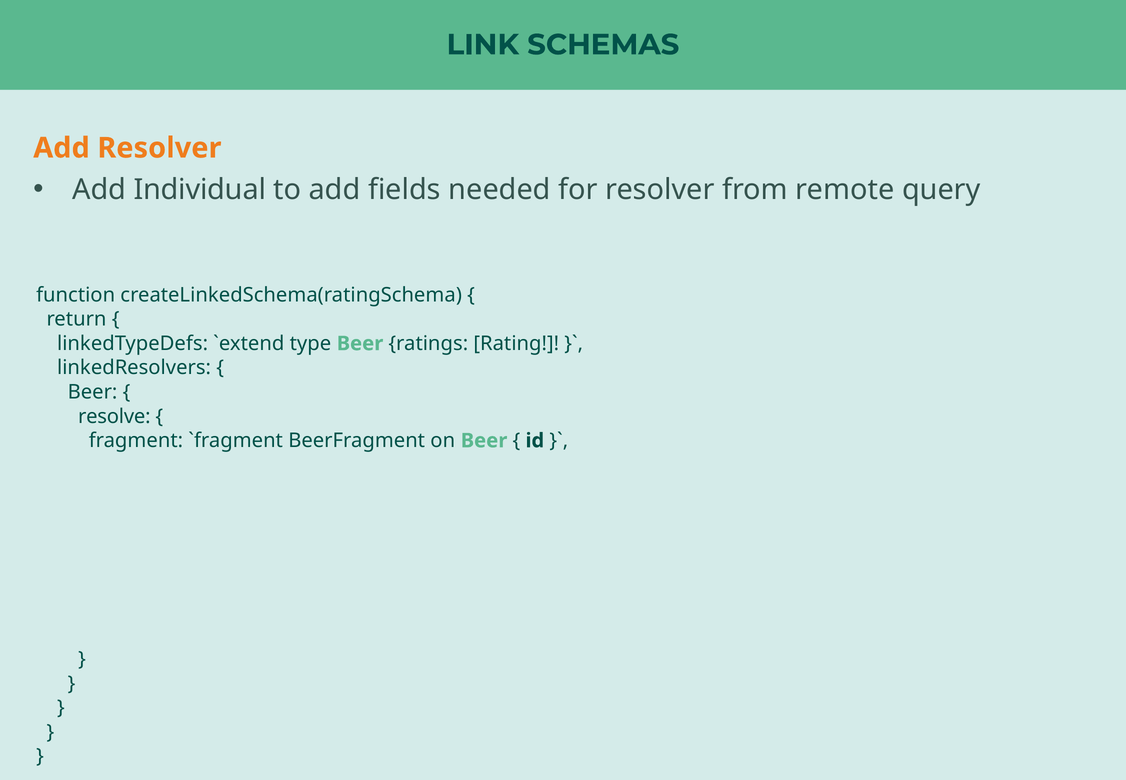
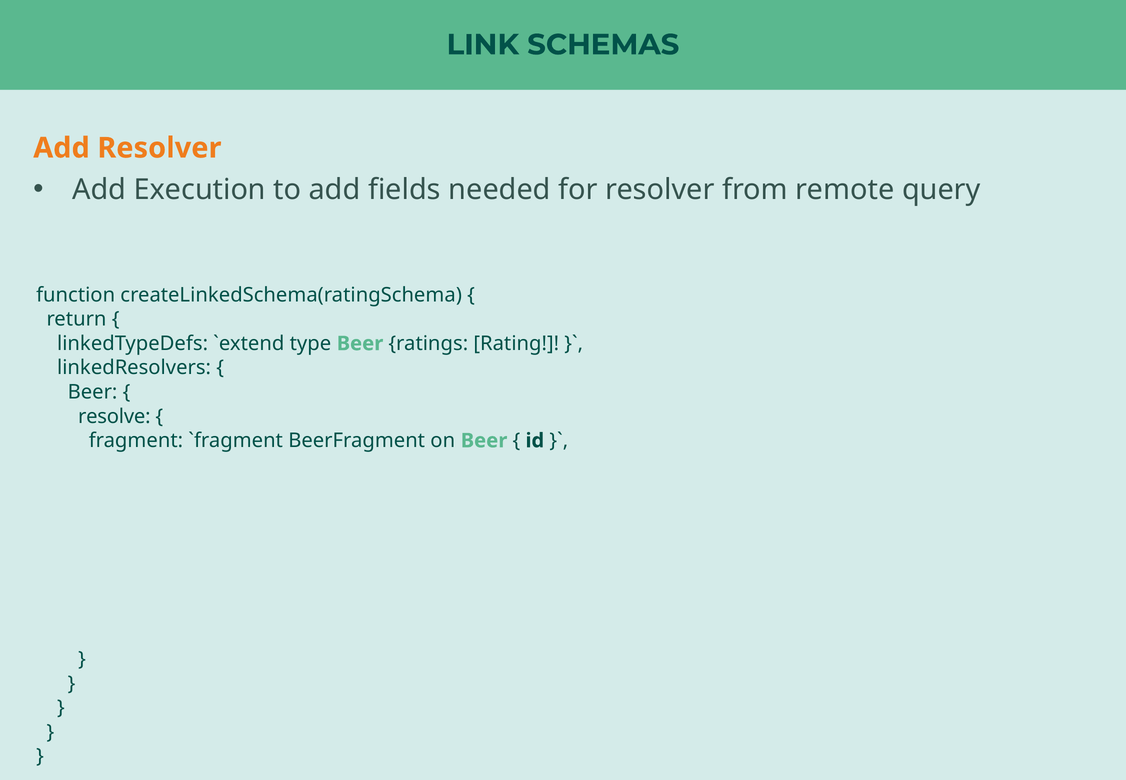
Individual: Individual -> Execution
